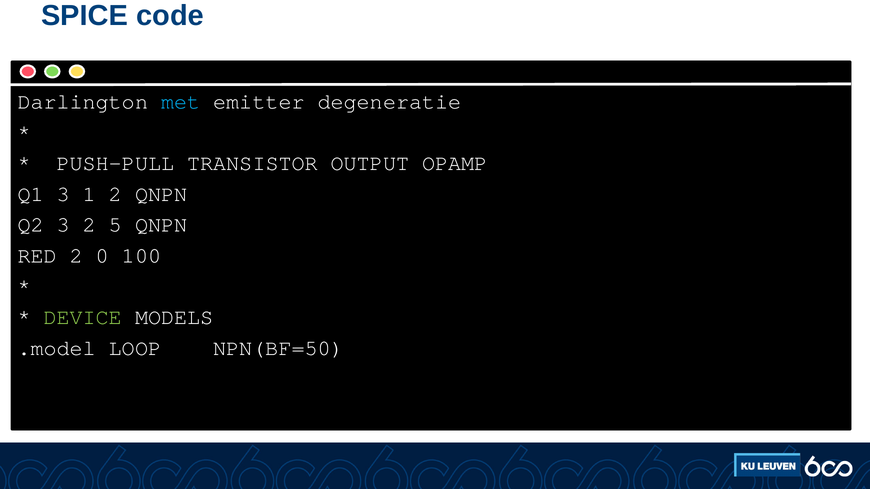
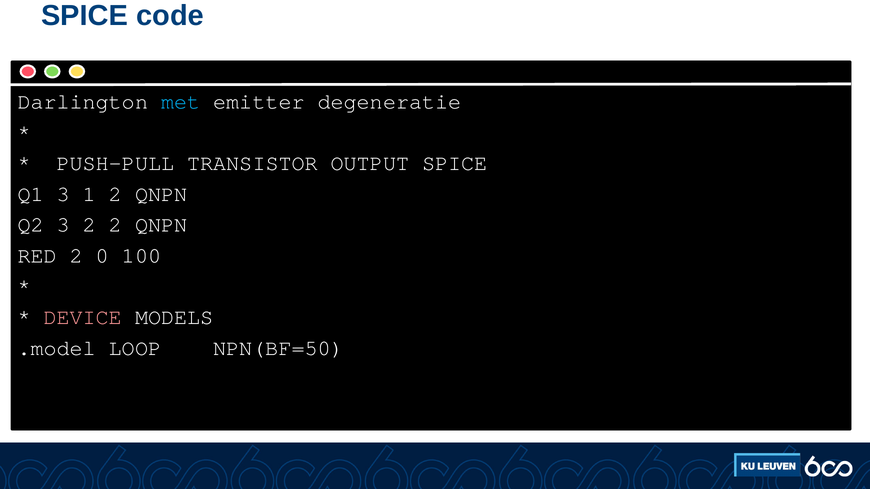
OUTPUT OPAMP: OPAMP -> SPICE
2 5: 5 -> 2
DEVICE colour: light green -> pink
